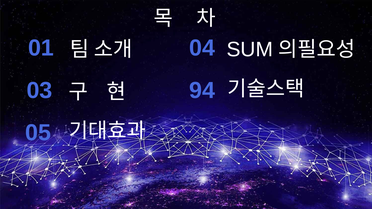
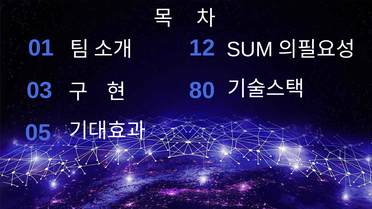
04: 04 -> 12
94: 94 -> 80
